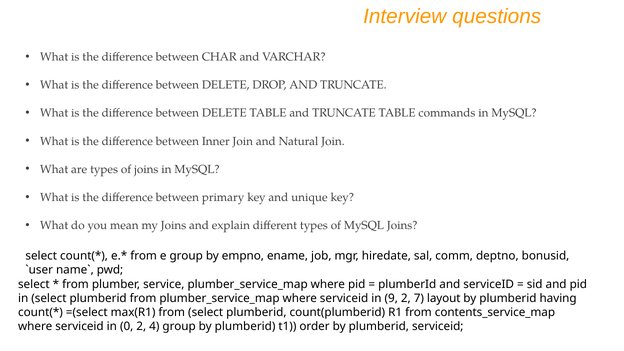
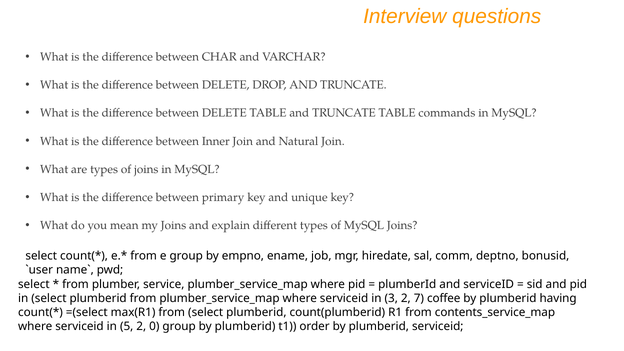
9: 9 -> 3
layout: layout -> coffee
0: 0 -> 5
4: 4 -> 0
